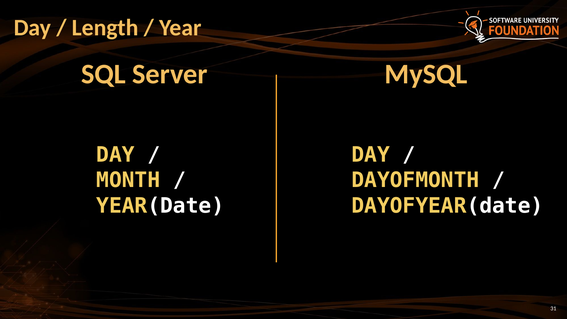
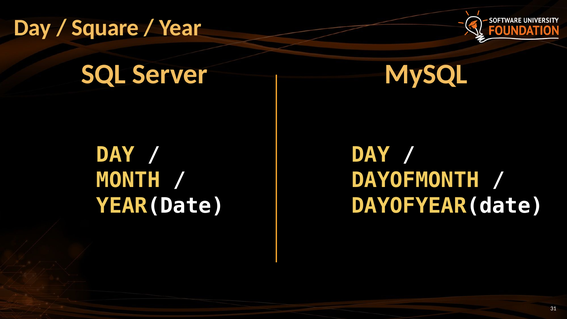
Length: Length -> Square
